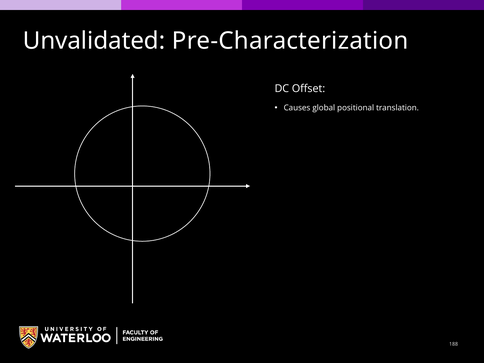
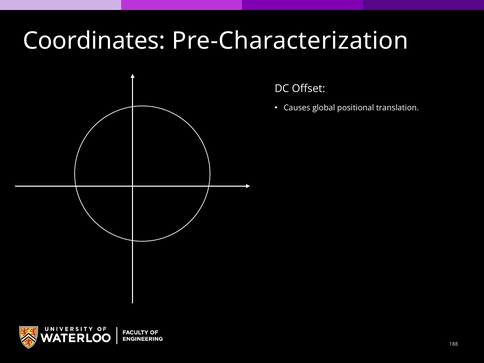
Unvalidated: Unvalidated -> Coordinates
